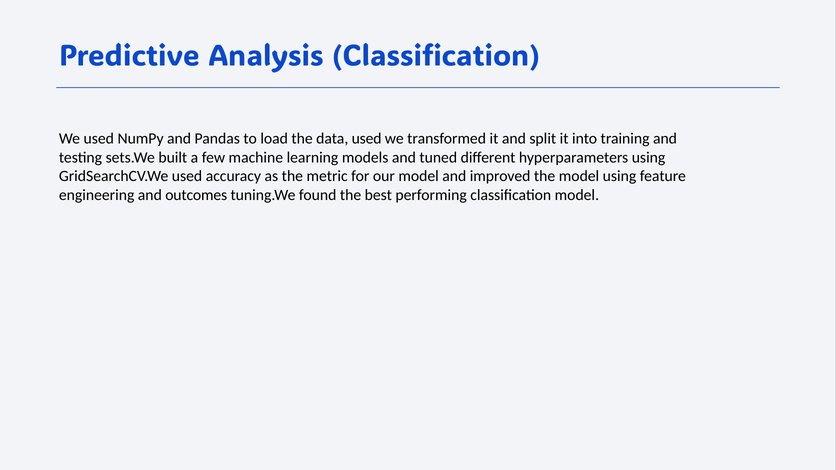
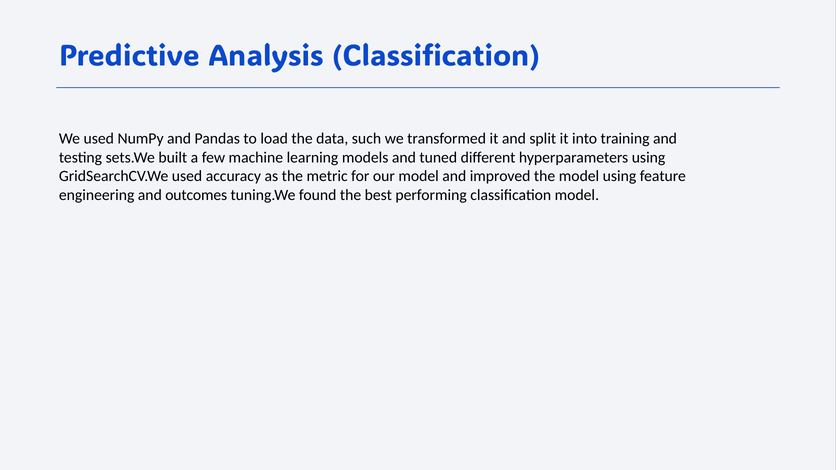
data used: used -> such
